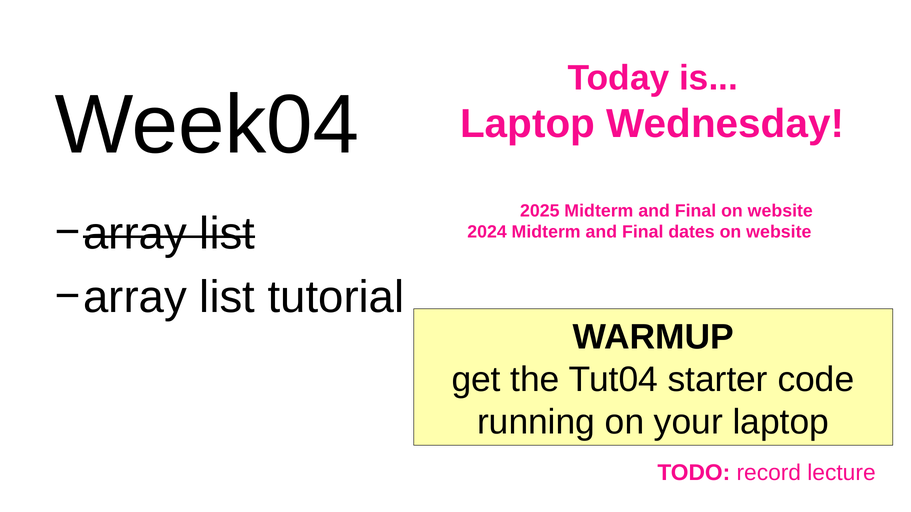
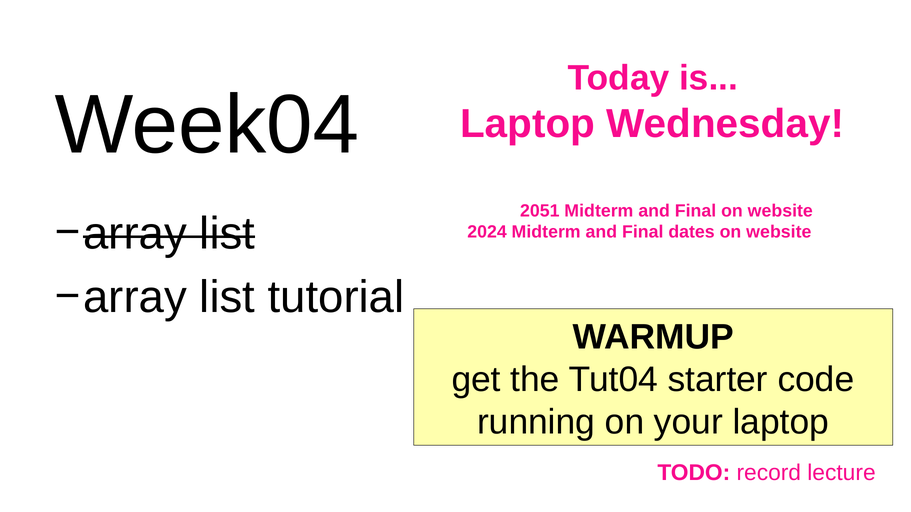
2025: 2025 -> 2051
